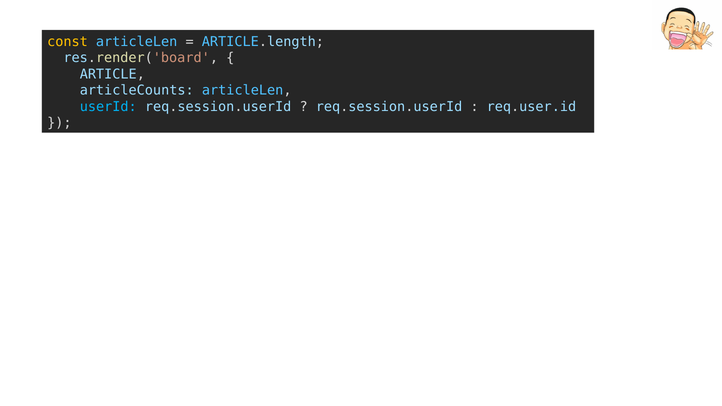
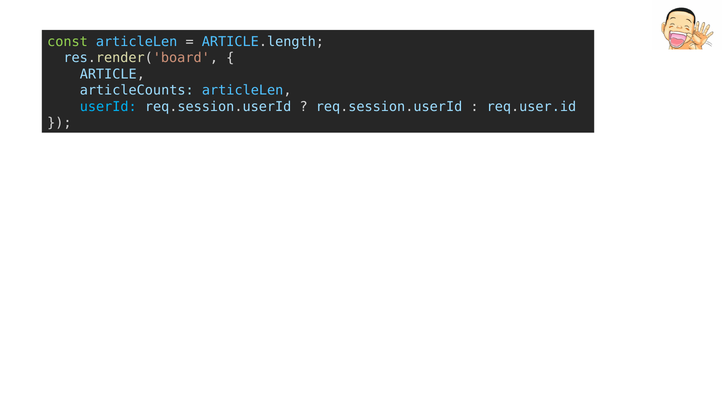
const colour: yellow -> light green
